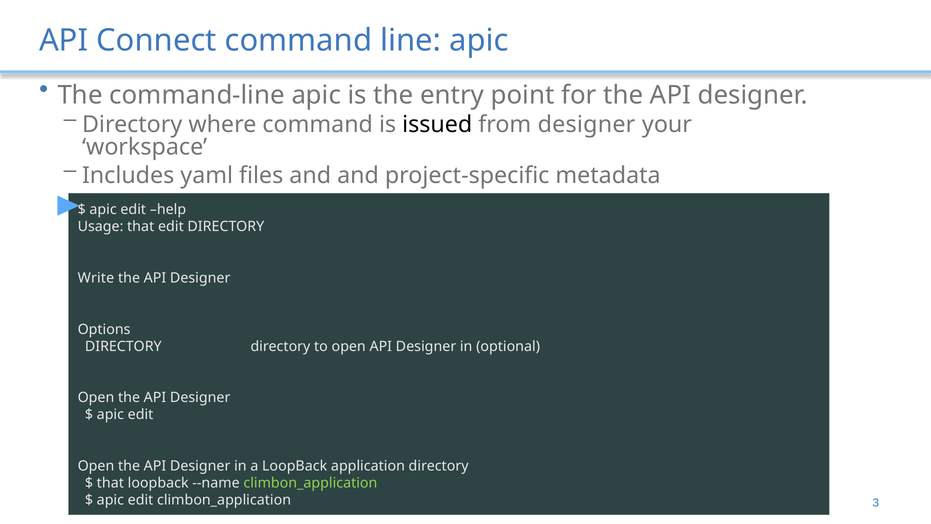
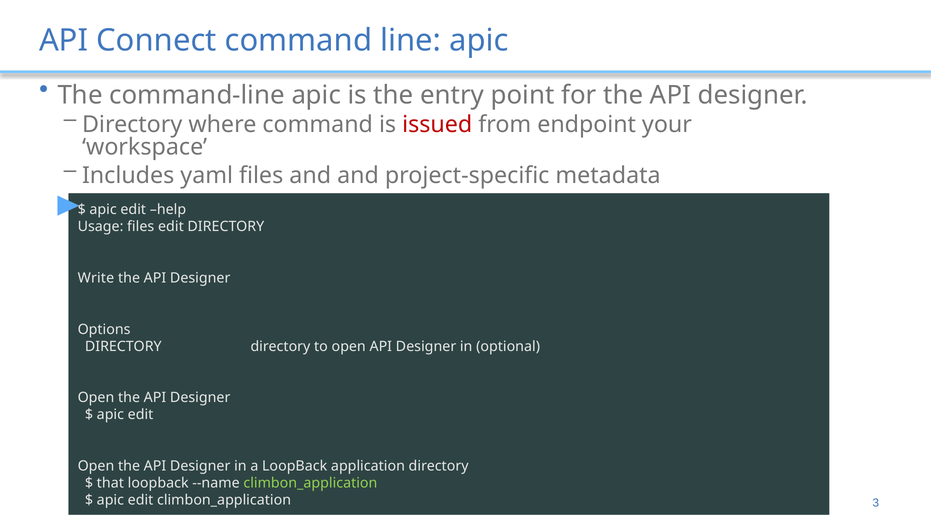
issued colour: black -> red
from designer: designer -> endpoint
Usage that: that -> files
